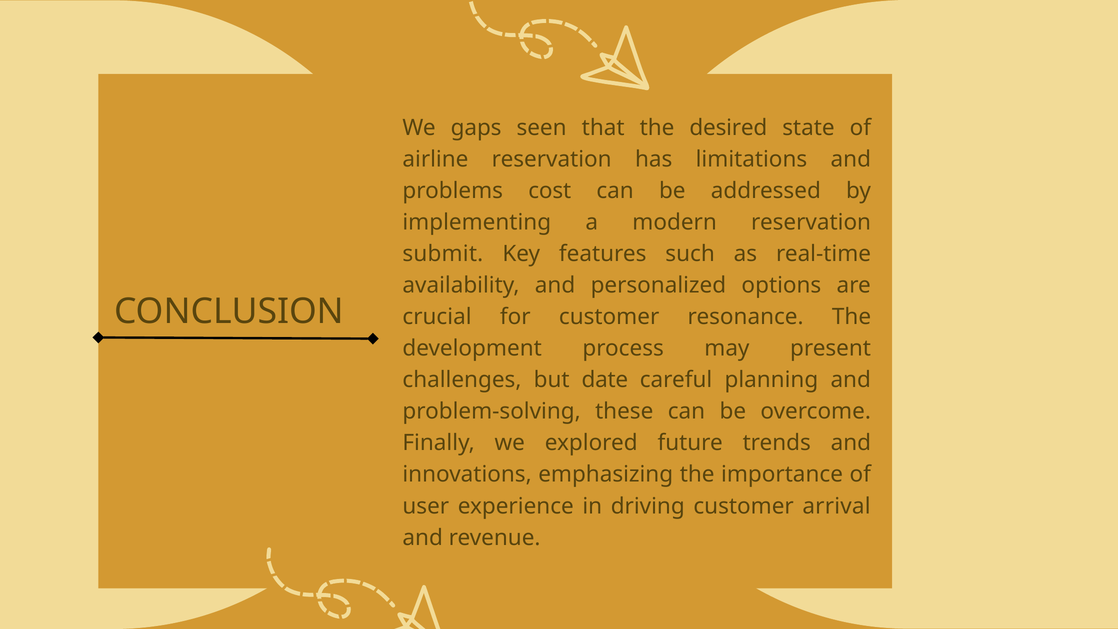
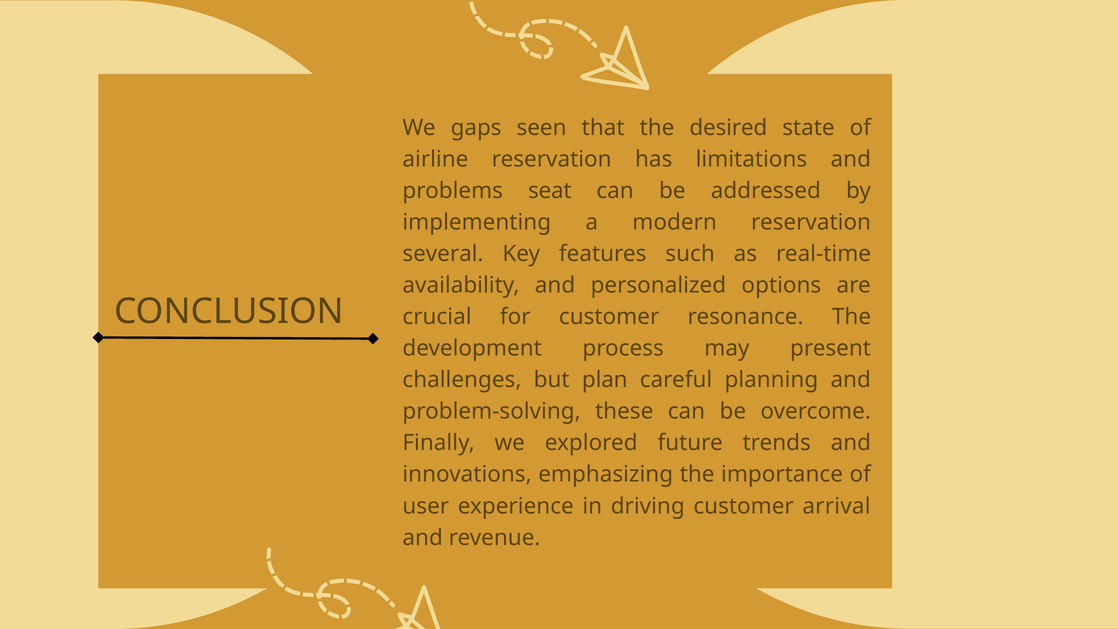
cost: cost -> seat
submit: submit -> several
date: date -> plan
